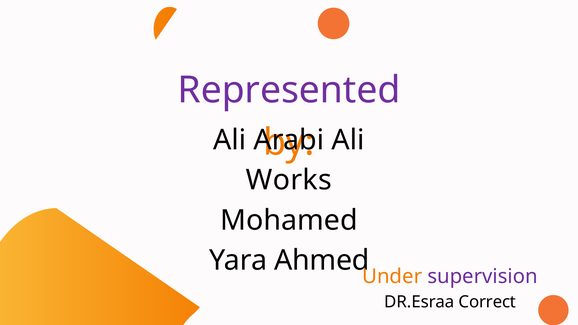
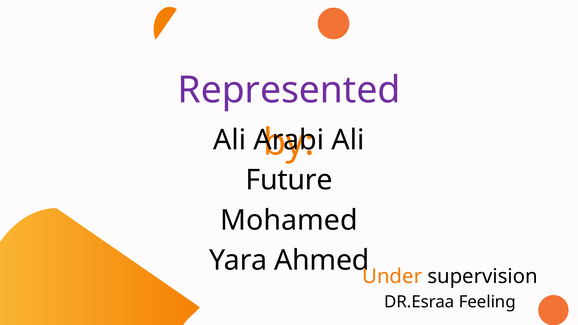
Works: Works -> Future
supervision colour: purple -> black
Correct: Correct -> Feeling
